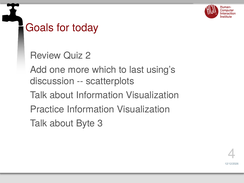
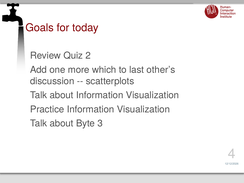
using’s: using’s -> other’s
